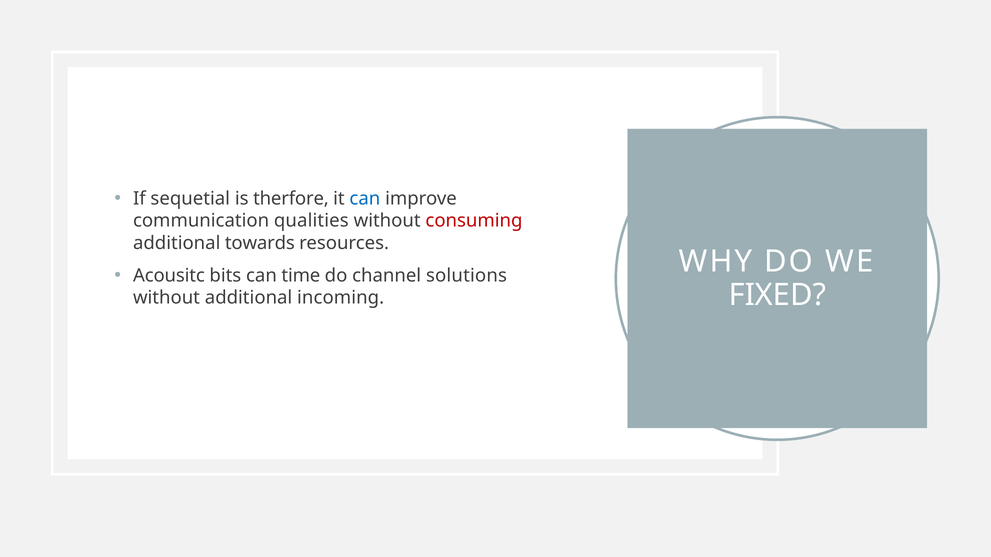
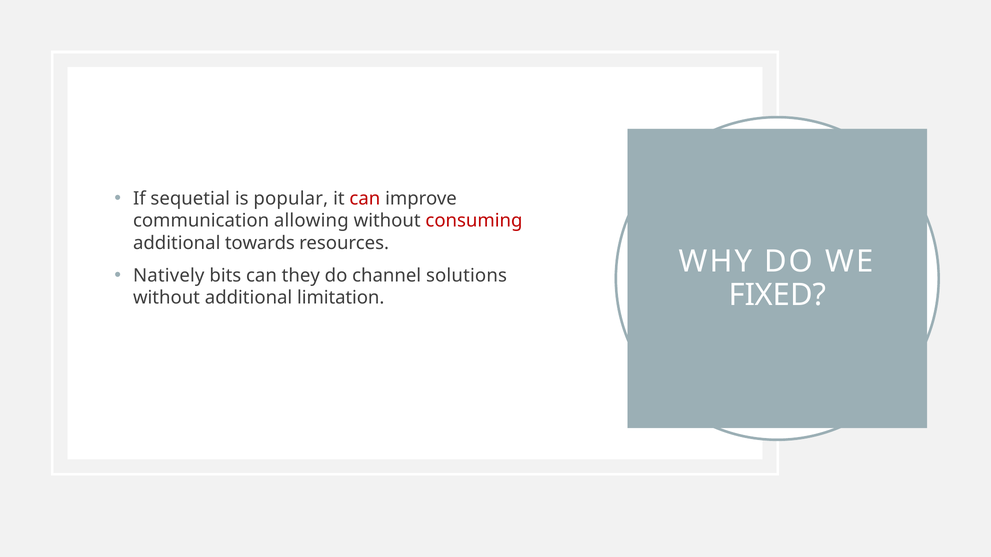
therfore: therfore -> popular
can at (365, 199) colour: blue -> red
qualities: qualities -> allowing
Acousitc: Acousitc -> Natively
time: time -> they
incoming: incoming -> limitation
